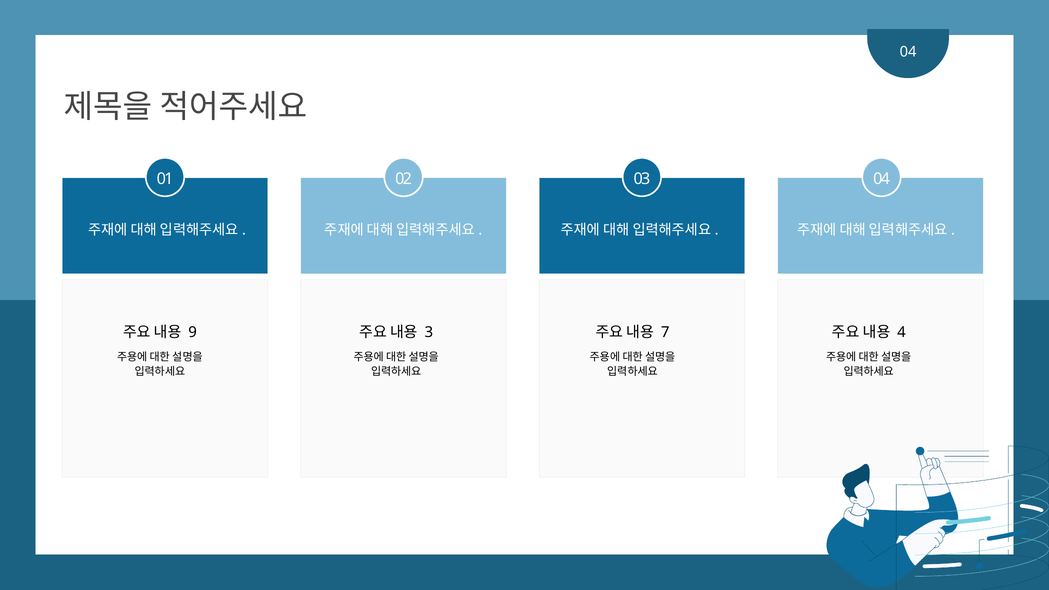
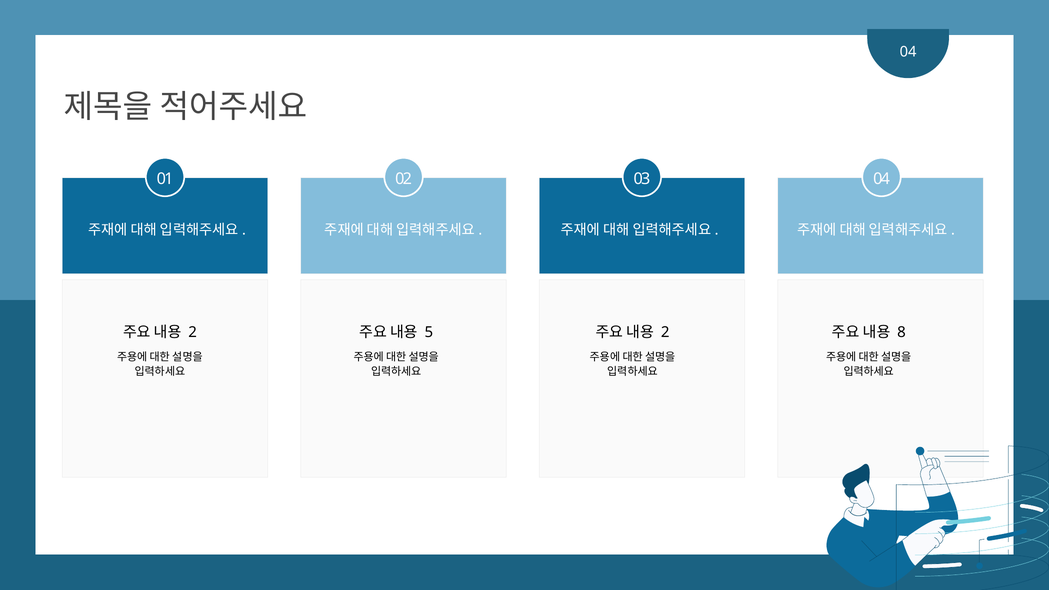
9 at (193, 332): 9 -> 2
3: 3 -> 5
7 at (665, 332): 7 -> 2
4: 4 -> 8
